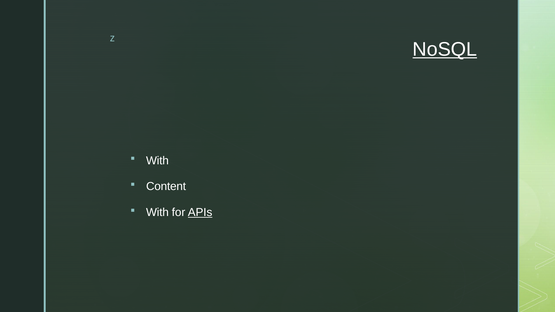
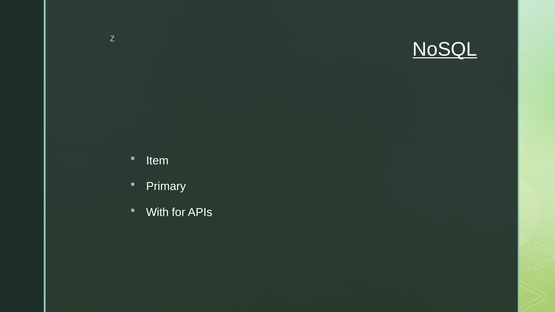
With at (157, 161): With -> Item
Content: Content -> Primary
APIs underline: present -> none
